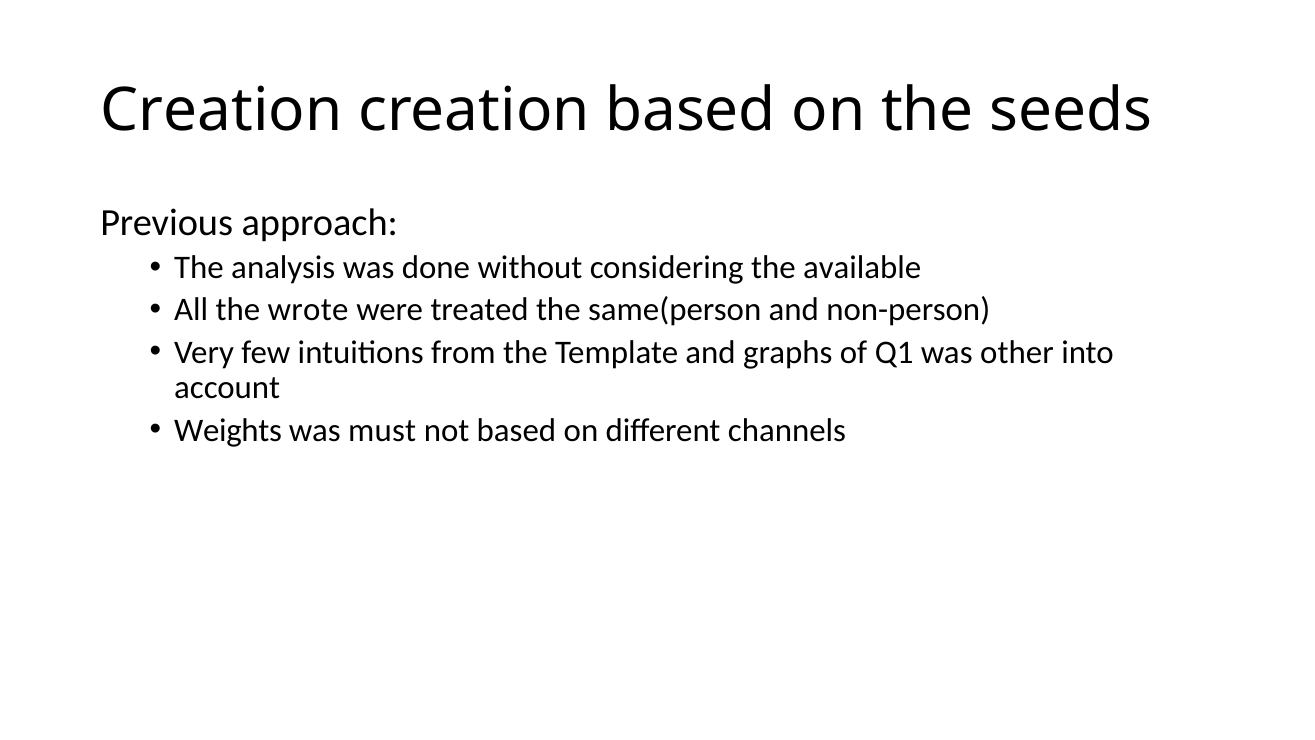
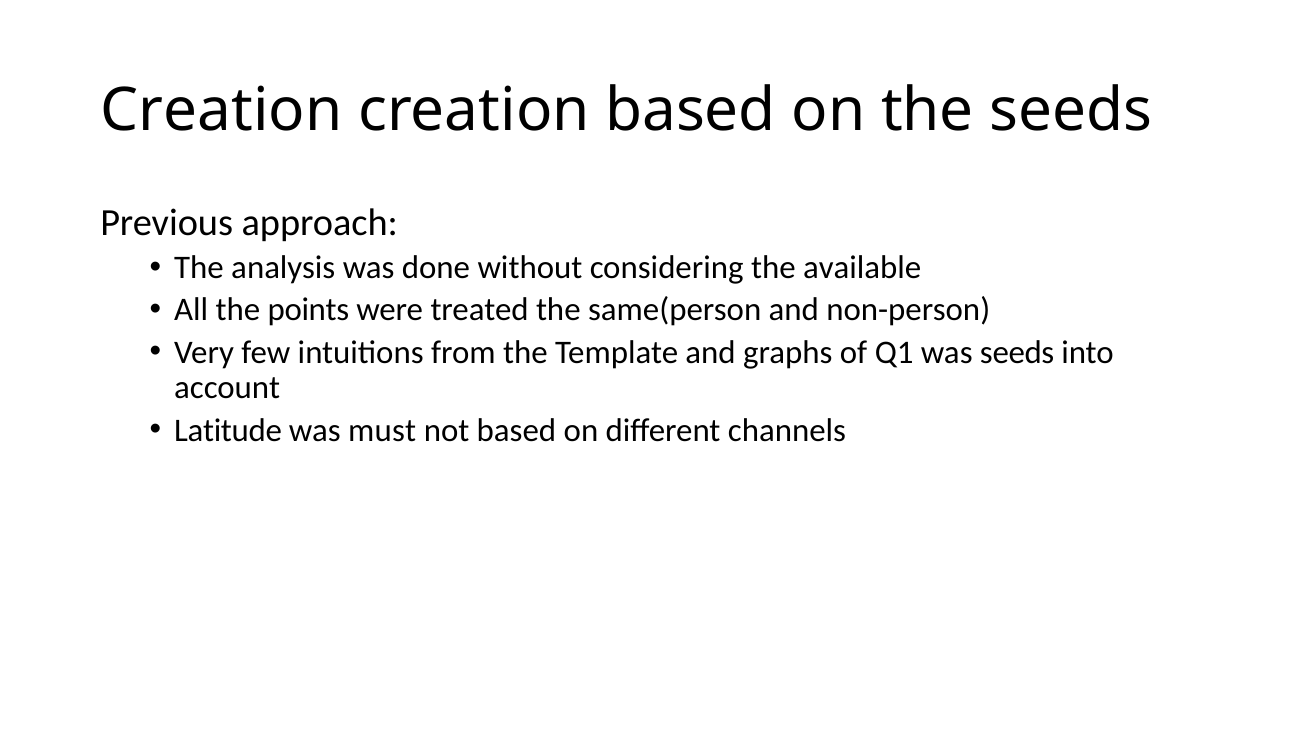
wrote: wrote -> points
was other: other -> seeds
Weights: Weights -> Latitude
